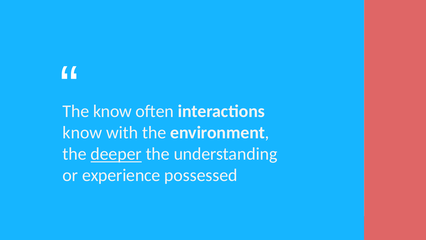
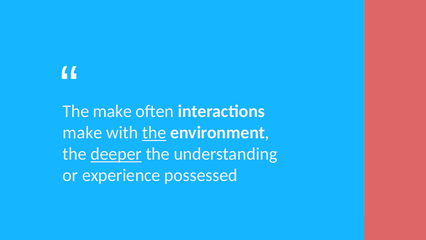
know at (112, 111): know -> make
know at (82, 133): know -> make
the at (154, 133) underline: none -> present
